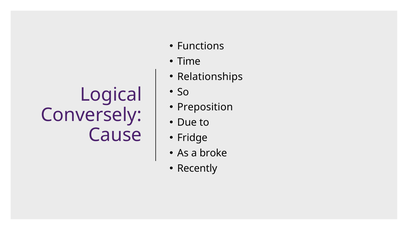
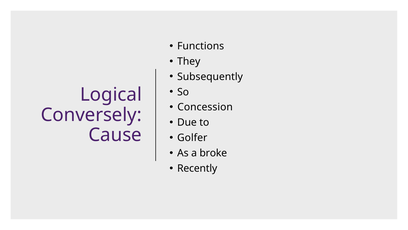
Time: Time -> They
Relationships: Relationships -> Subsequently
Preposition: Preposition -> Concession
Fridge: Fridge -> Golfer
